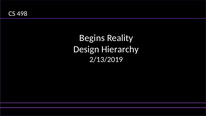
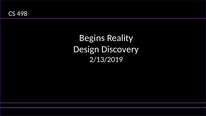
Hierarchy: Hierarchy -> Discovery
